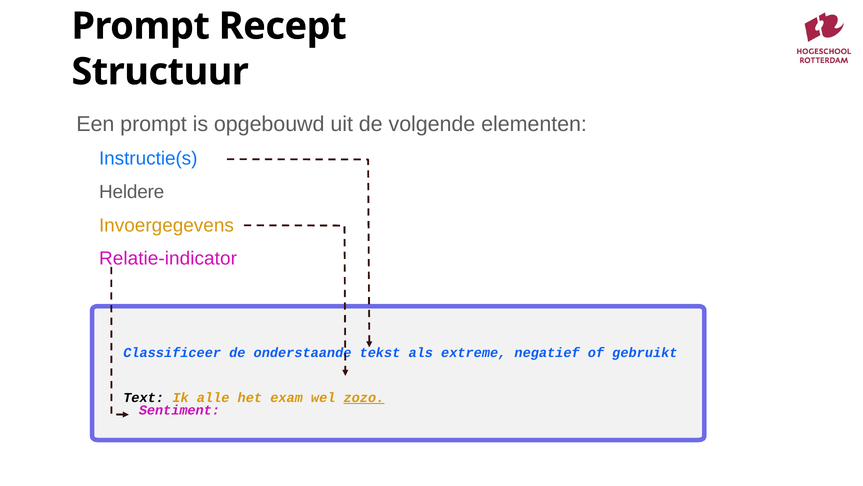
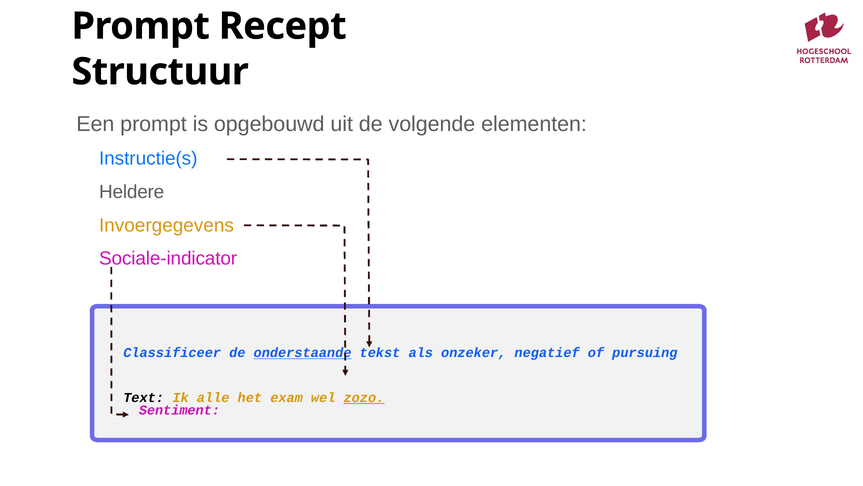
Relatie-indicator: Relatie-indicator -> Sociale-indicator
onderstaande underline: none -> present
extreme: extreme -> onzeker
gebruikt: gebruikt -> pursuing
